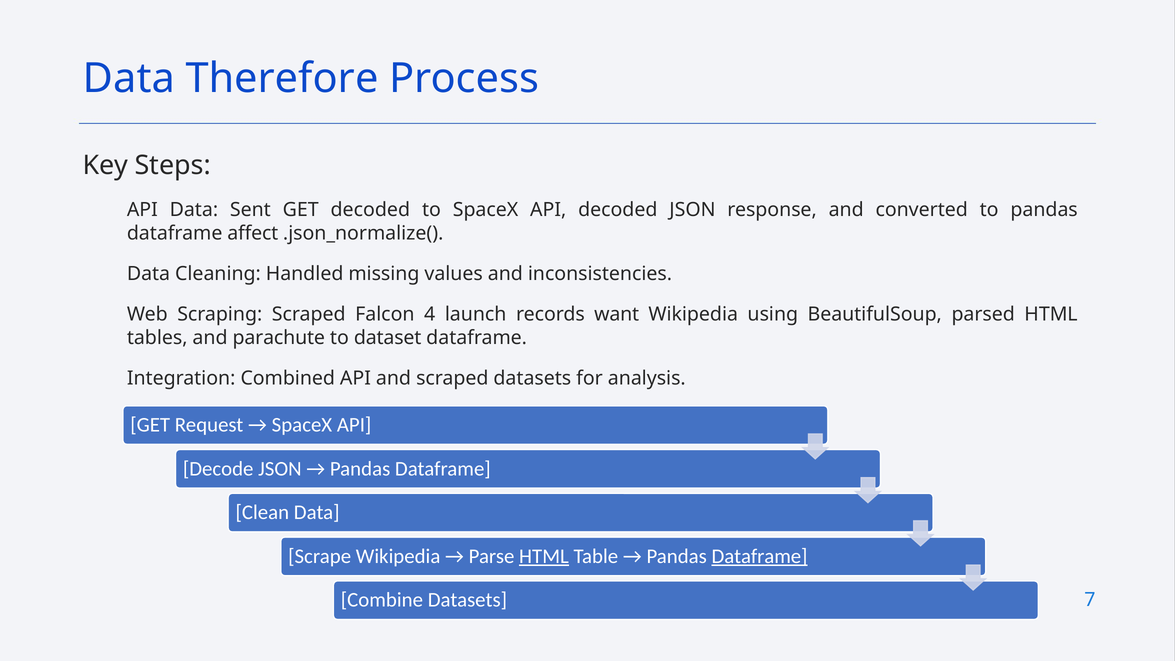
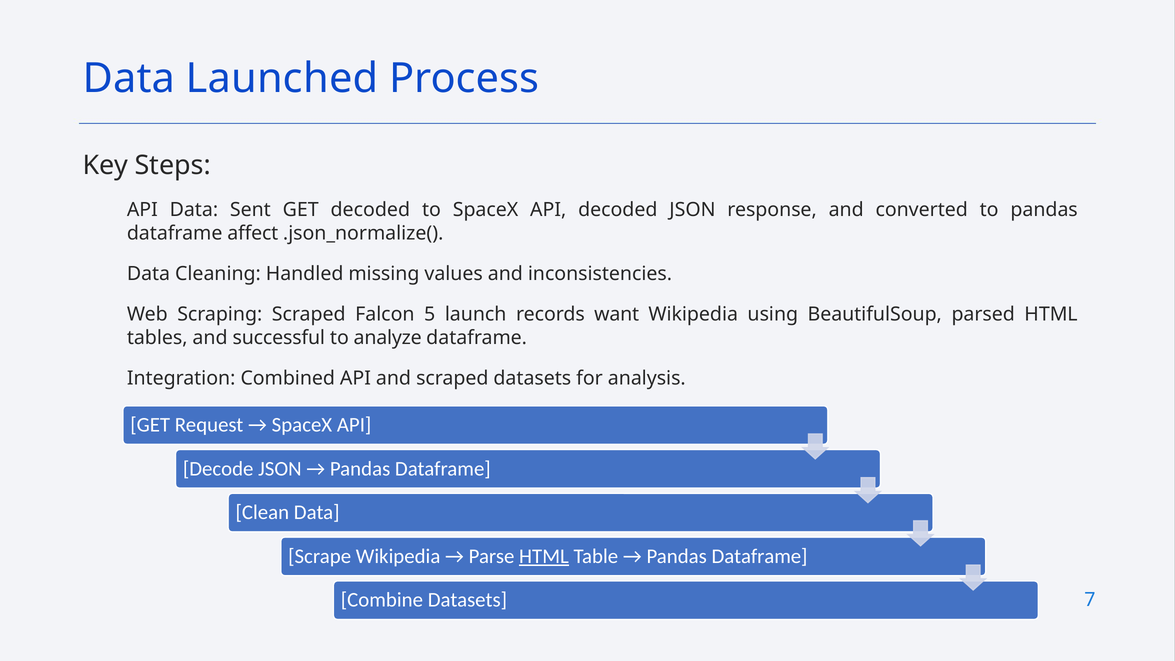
Therefore: Therefore -> Launched
4: 4 -> 5
parachute: parachute -> successful
dataset: dataset -> analyze
Dataframe at (759, 556) underline: present -> none
